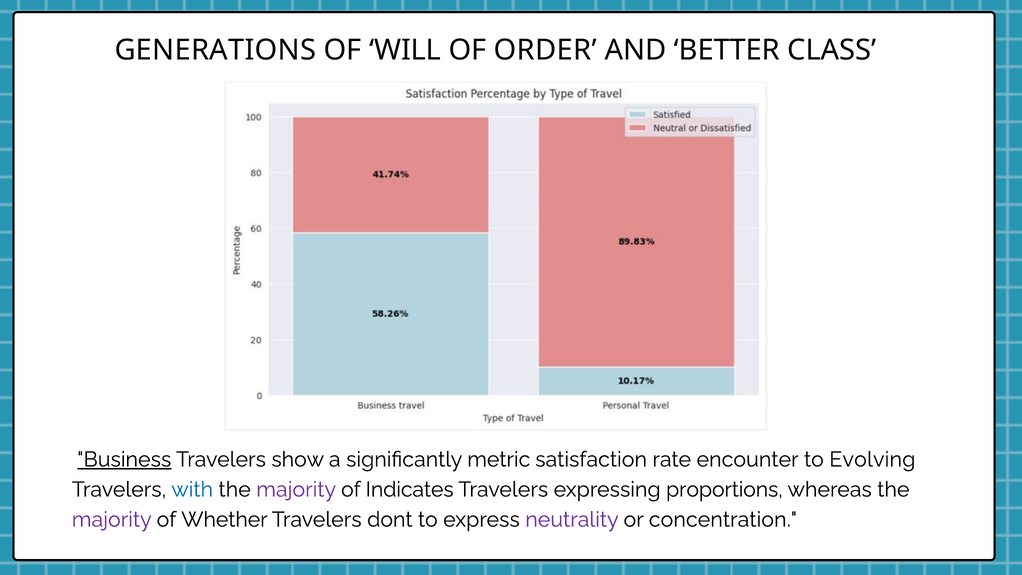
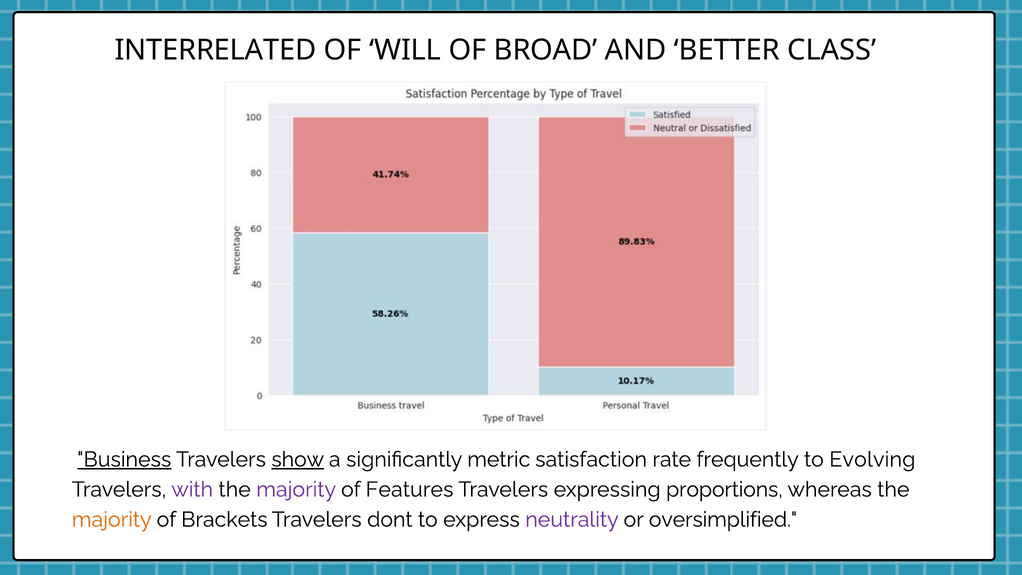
GENERATIONS: GENERATIONS -> INTERRELATED
ORDER: ORDER -> BROAD
show underline: none -> present
encounter: encounter -> frequently
with colour: blue -> purple
Indicates: Indicates -> Features
majority at (112, 519) colour: purple -> orange
Whether: Whether -> Brackets
concentration: concentration -> oversimplified
